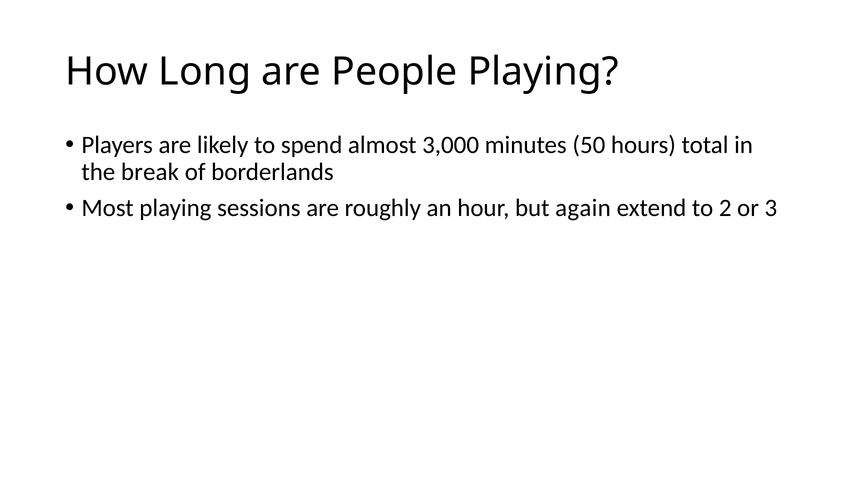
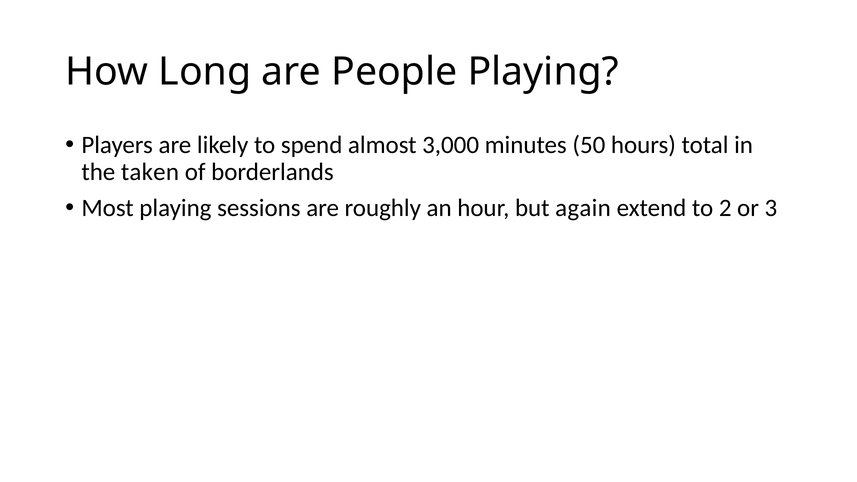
break: break -> taken
